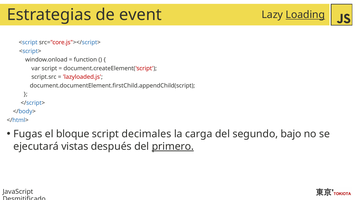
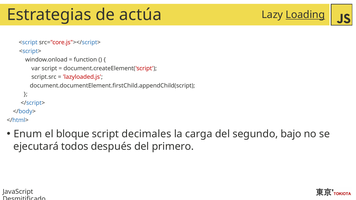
event: event -> actúa
Fugas: Fugas -> Enum
vistas: vistas -> todos
primero underline: present -> none
